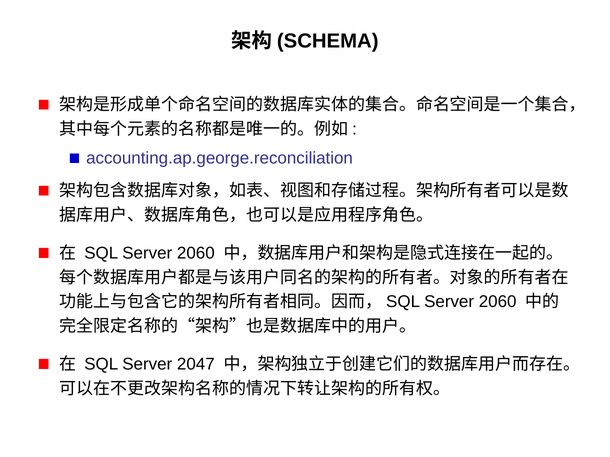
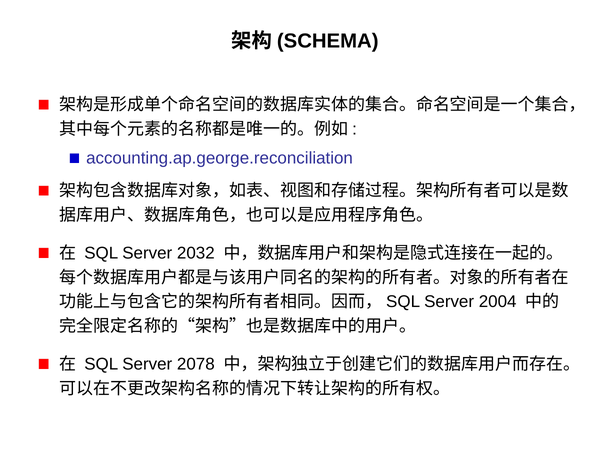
SQL Server 2060: 2060 -> 2032
2060 at (498, 302): 2060 -> 2004
2047: 2047 -> 2078
